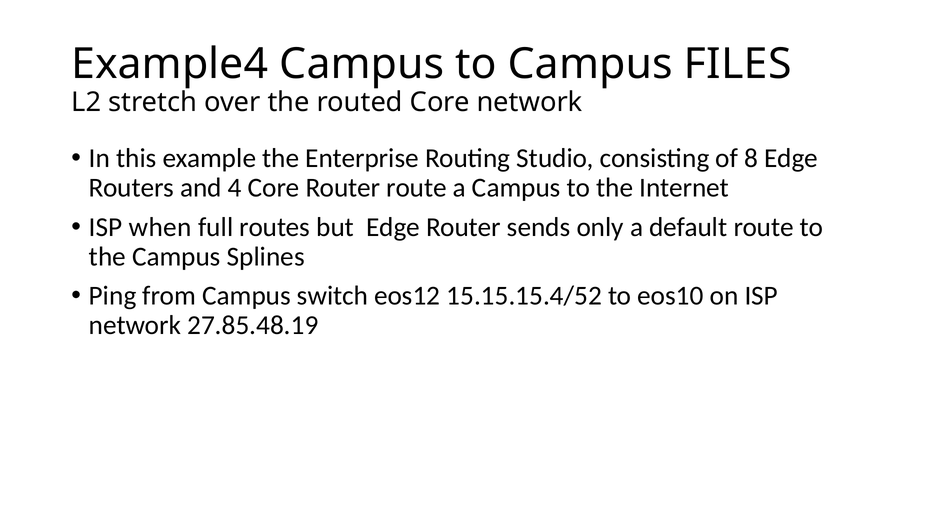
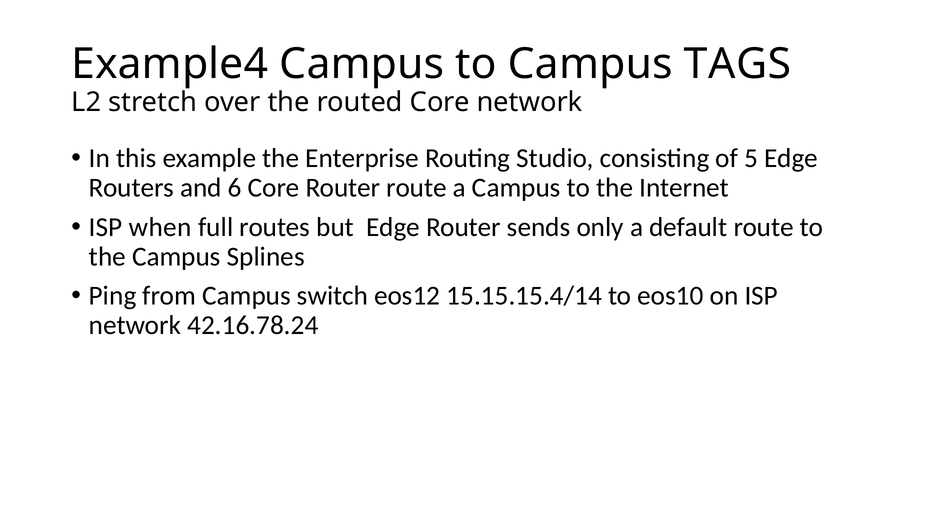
FILES: FILES -> TAGS
8: 8 -> 5
4: 4 -> 6
15.15.15.4/52: 15.15.15.4/52 -> 15.15.15.4/14
27.85.48.19: 27.85.48.19 -> 42.16.78.24
